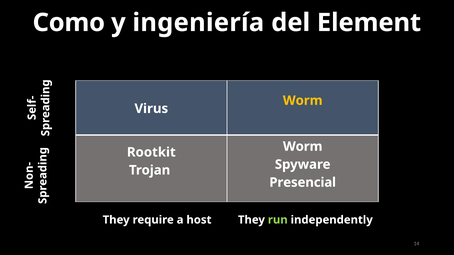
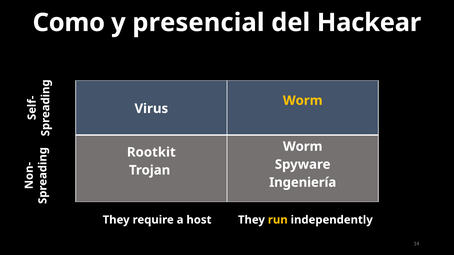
ingeniería: ingeniería -> presencial
Element: Element -> Hackear
Presencial: Presencial -> Ingeniería
run colour: light green -> yellow
